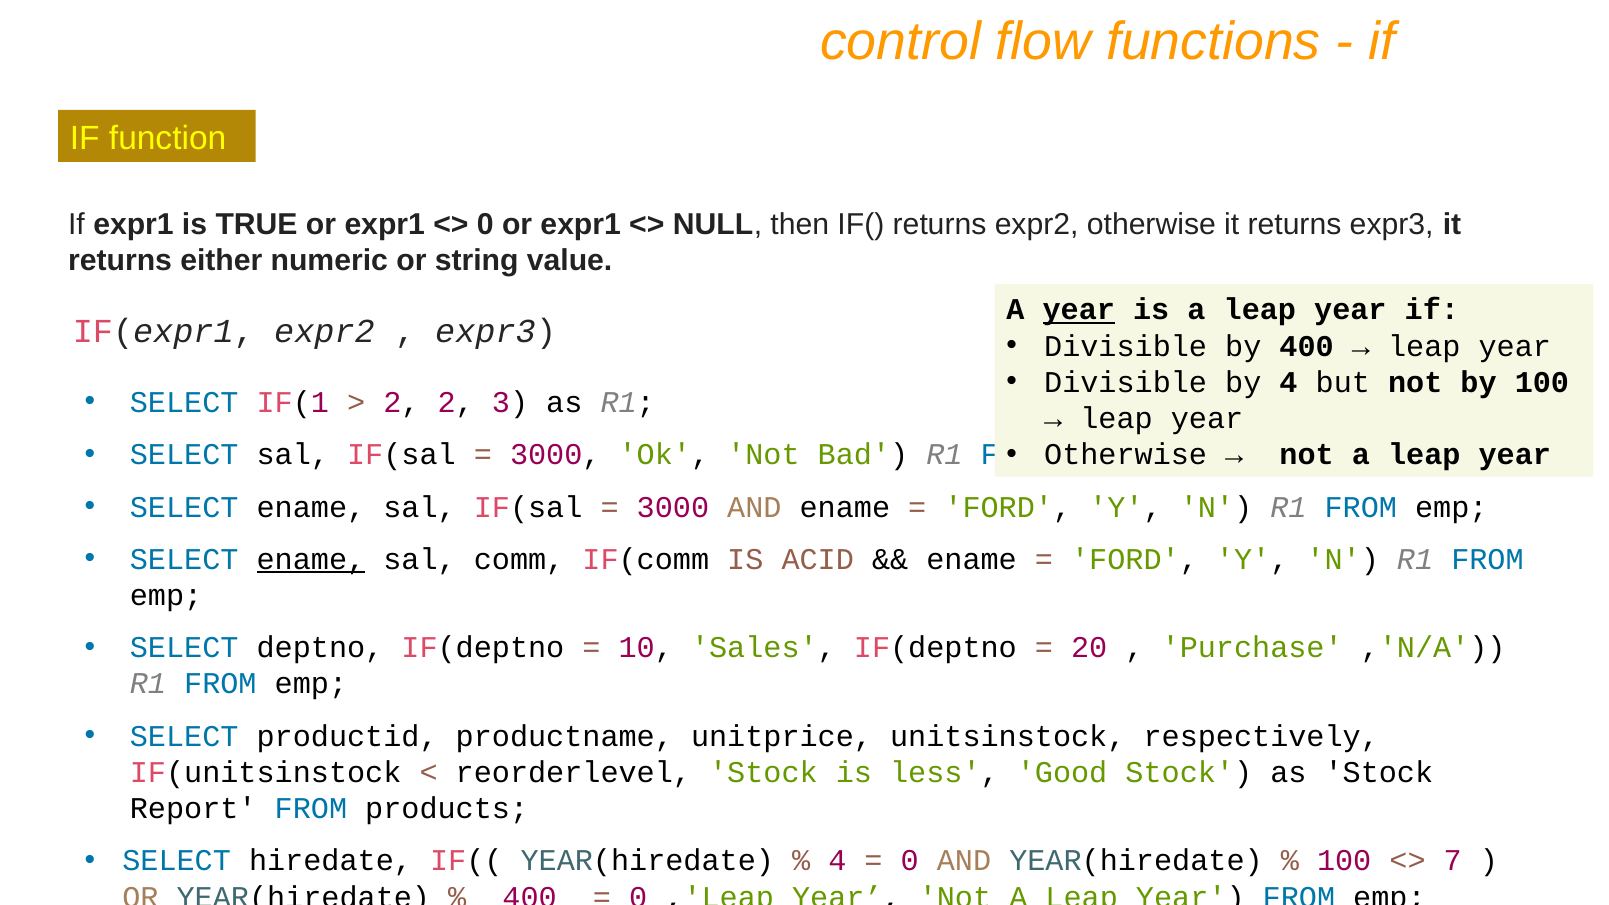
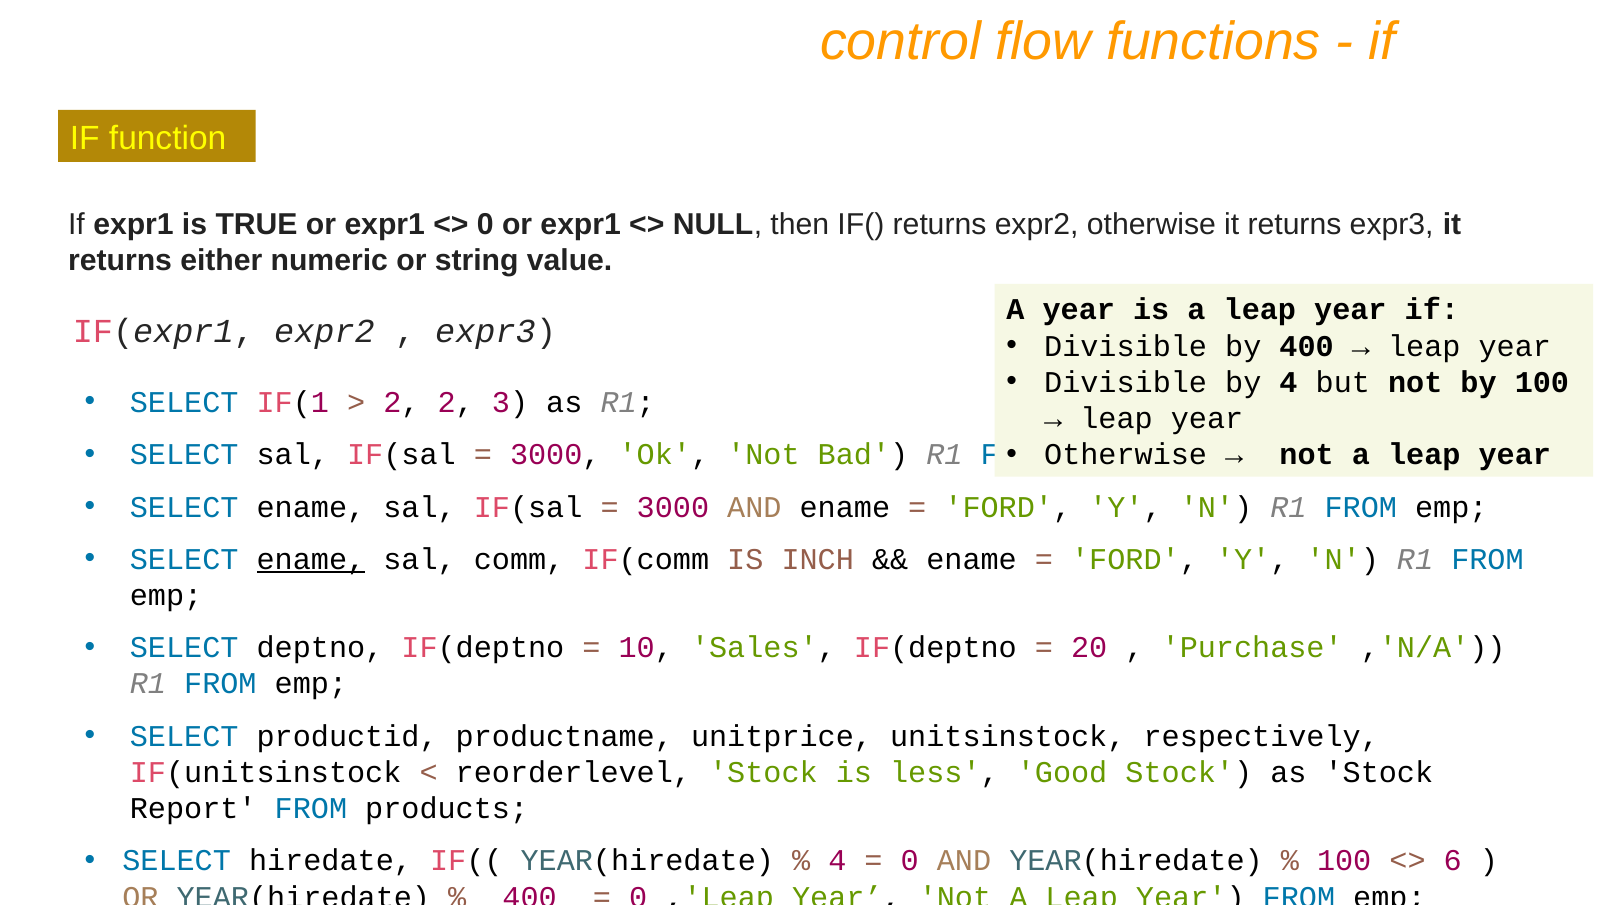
year at (1079, 310) underline: present -> none
ACID: ACID -> INCH
7: 7 -> 6
